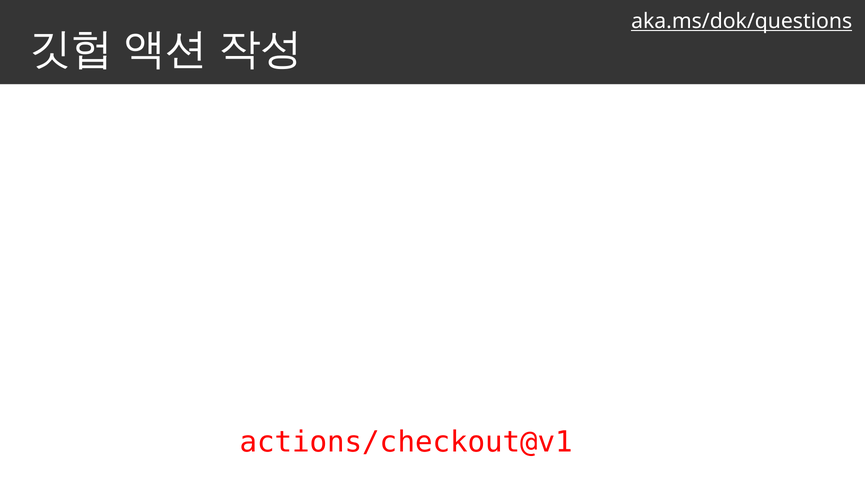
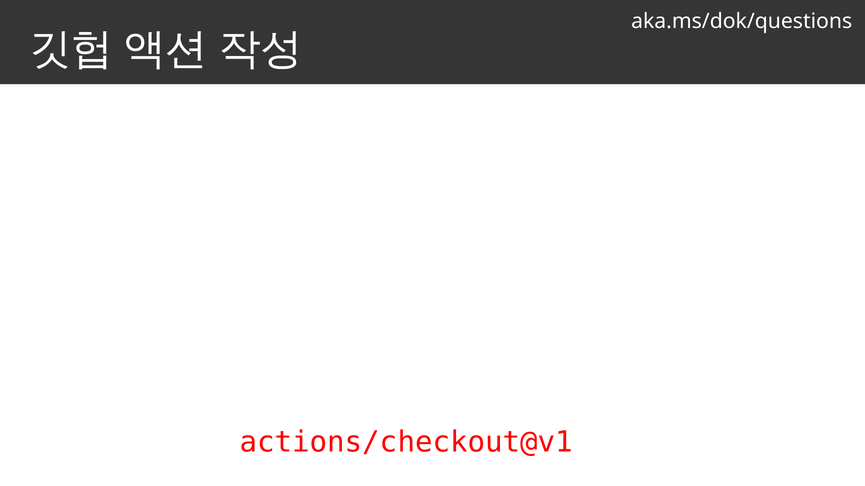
aka.ms/dok/questions underline: present -> none
